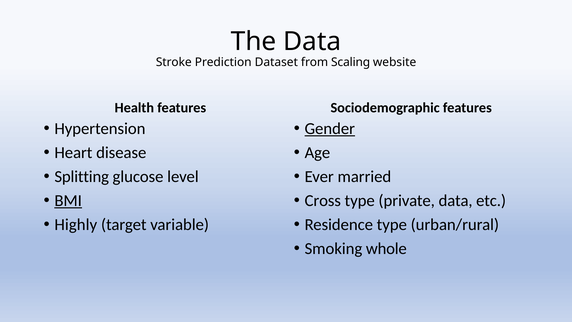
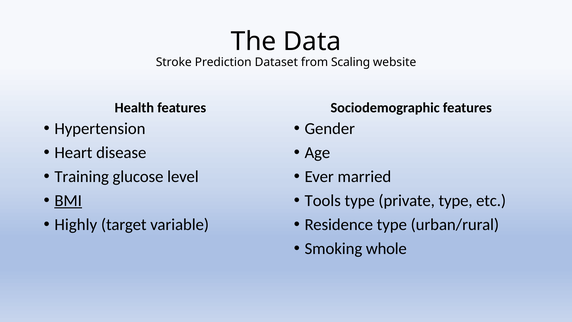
Gender underline: present -> none
Splitting: Splitting -> Training
Cross: Cross -> Tools
private data: data -> type
